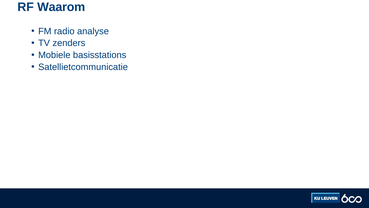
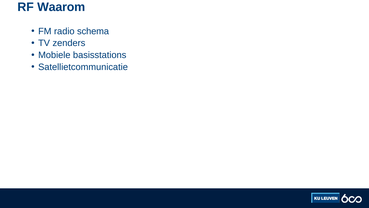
analyse: analyse -> schema
